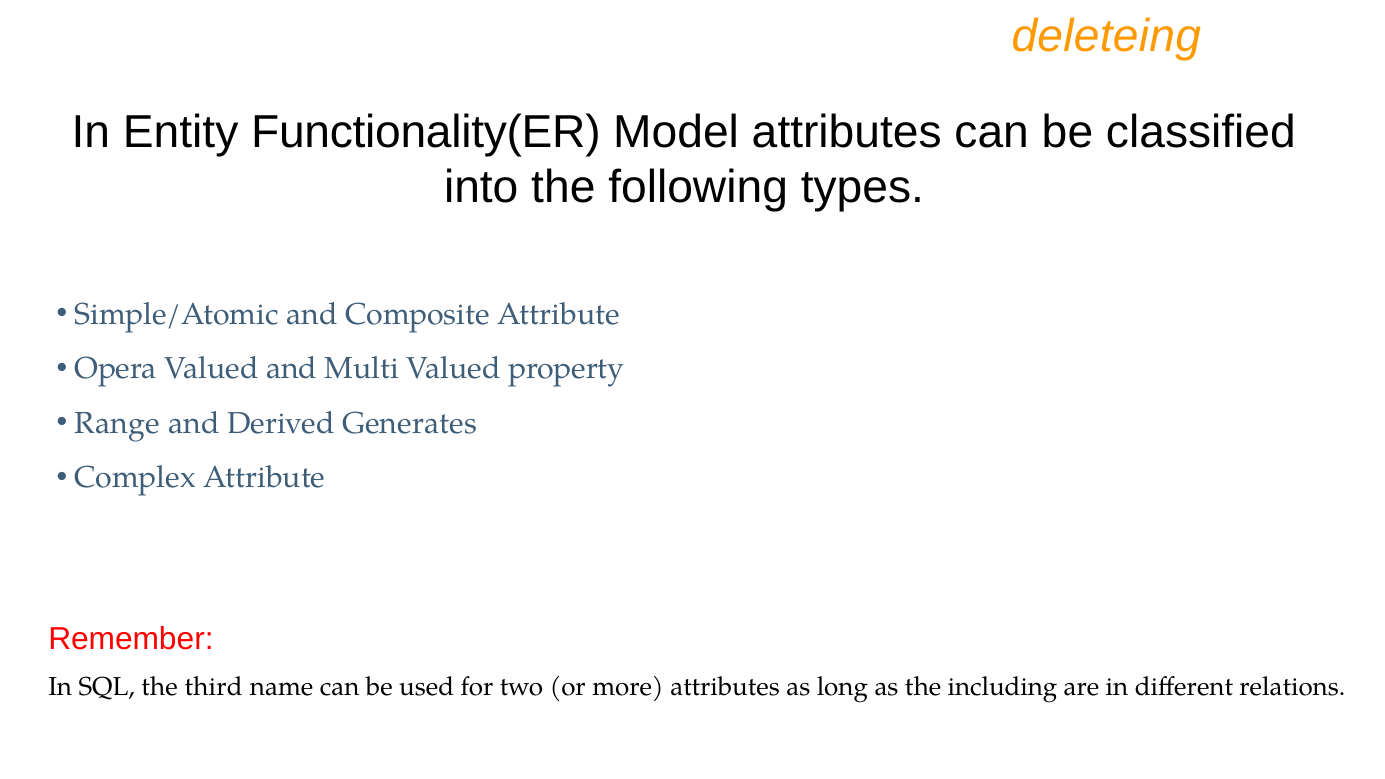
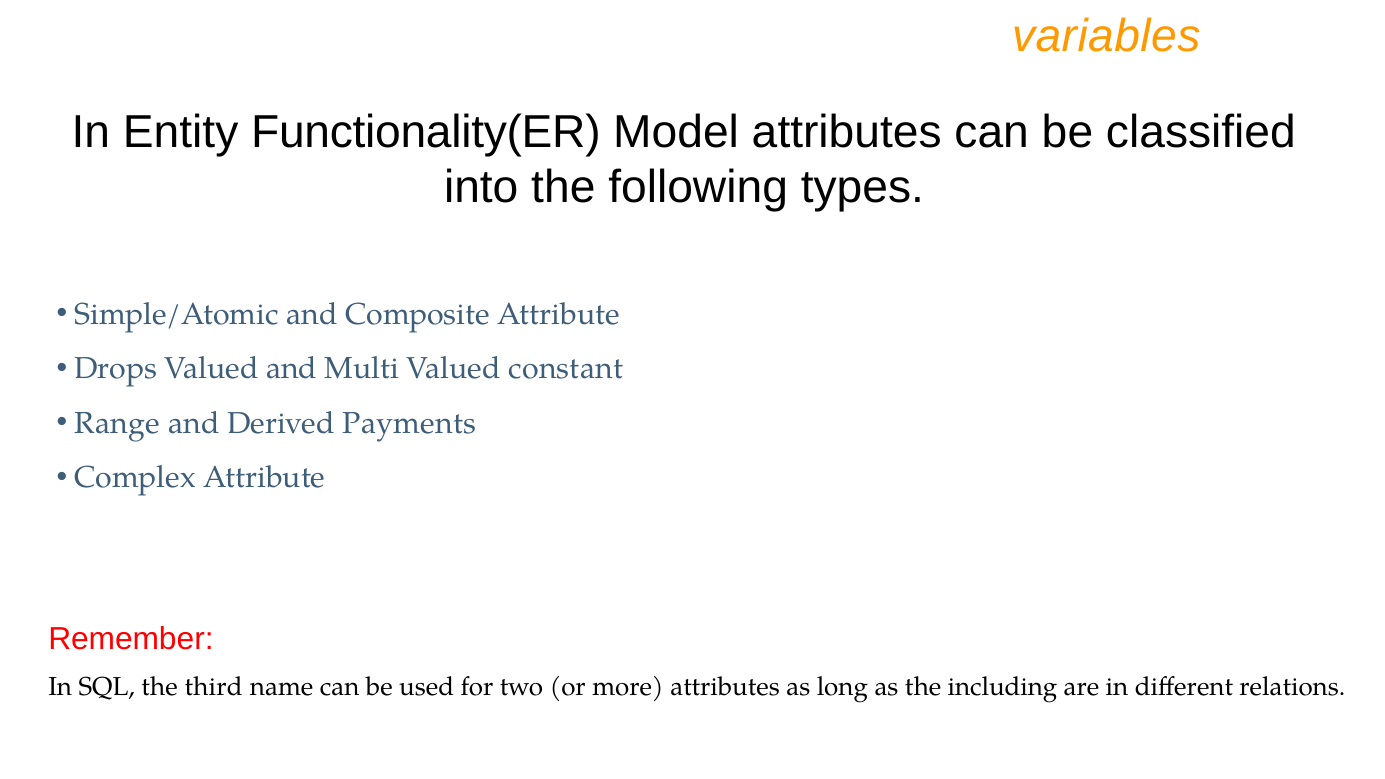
deleteing: deleteing -> variables
Opera: Opera -> Drops
property: property -> constant
Generates: Generates -> Payments
